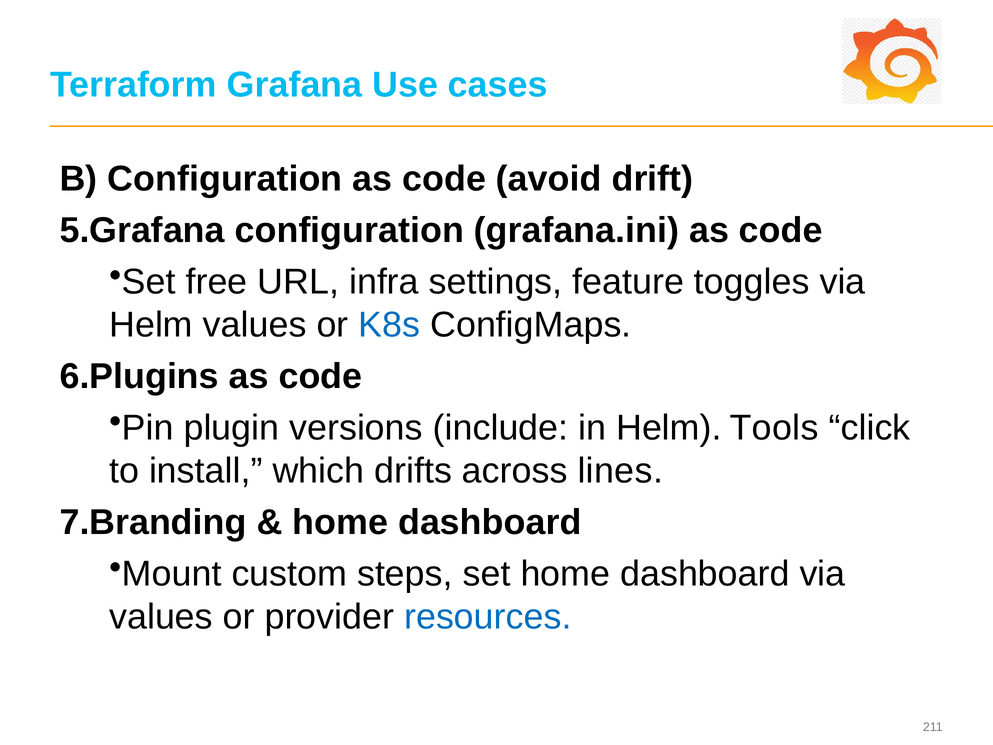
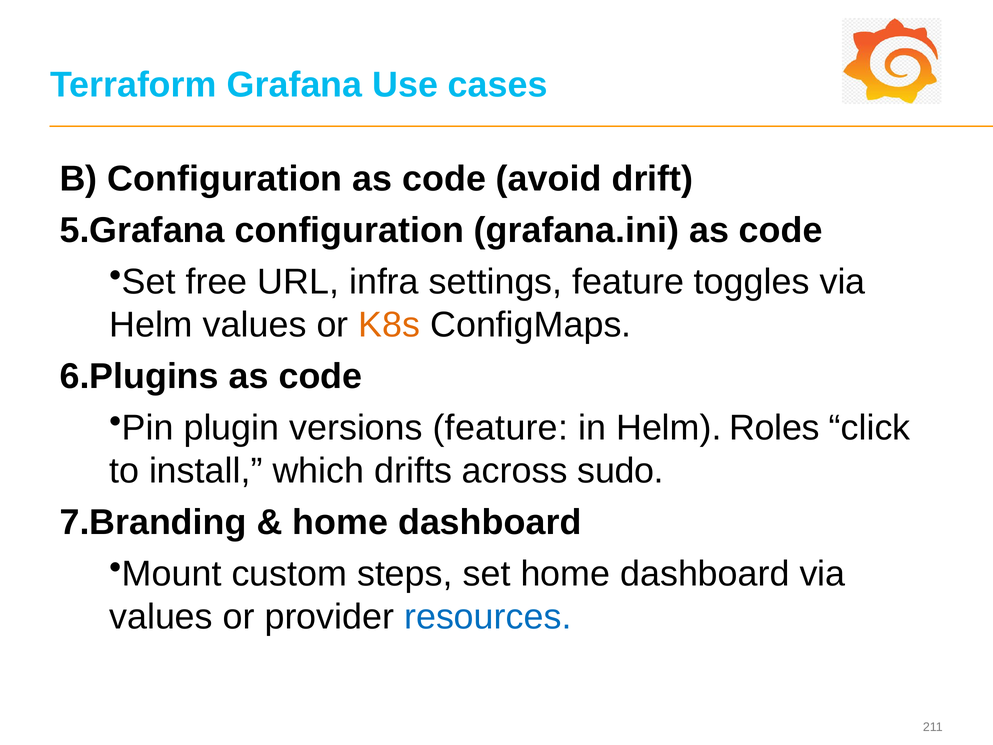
K8s colour: blue -> orange
versions include: include -> feature
Tools: Tools -> Roles
lines: lines -> sudo
